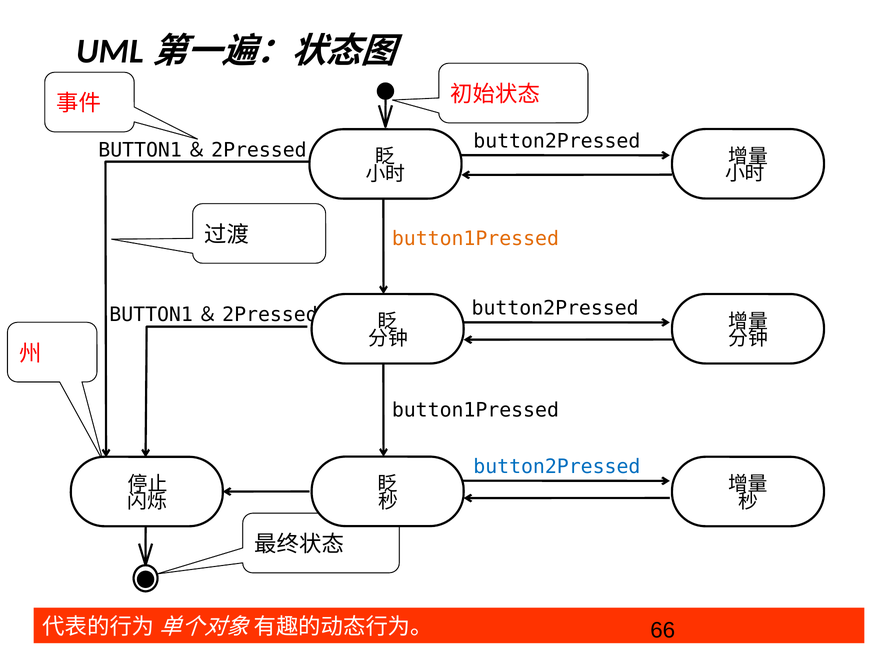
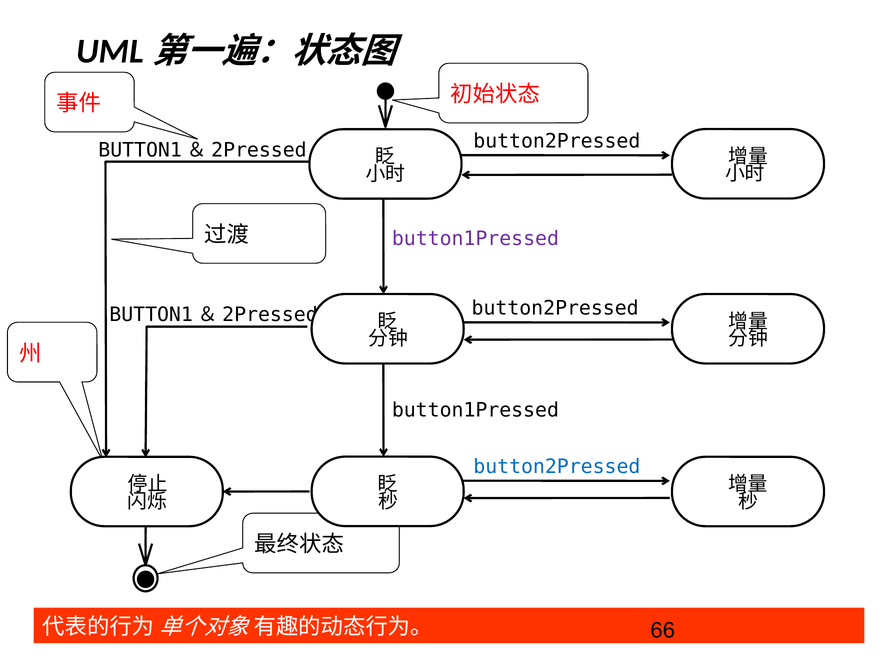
button1Pressed at (475, 239) colour: orange -> purple
